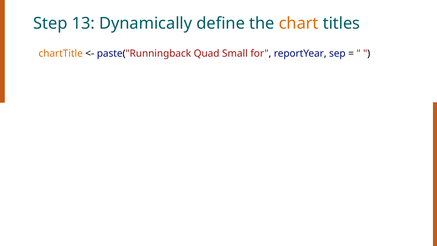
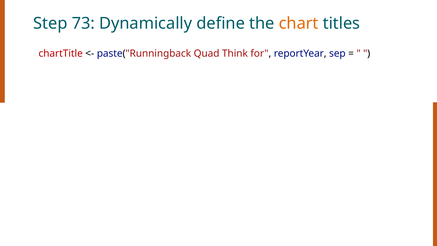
13: 13 -> 73
chartTitle colour: orange -> red
Small: Small -> Think
